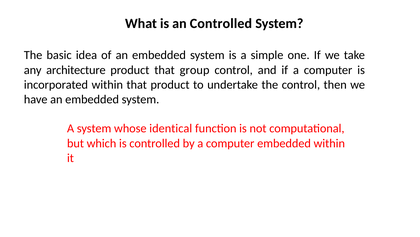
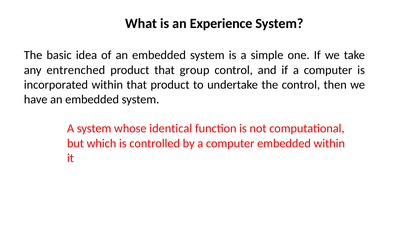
an Controlled: Controlled -> Experience
architecture: architecture -> entrenched
